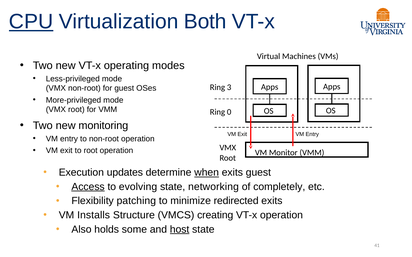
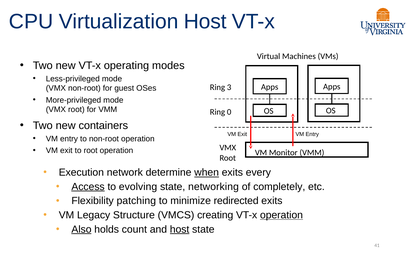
CPU underline: present -> none
Virtualization Both: Both -> Host
monitoring: monitoring -> containers
updates: updates -> network
exits guest: guest -> every
Installs: Installs -> Legacy
operation at (282, 216) underline: none -> present
Also underline: none -> present
some: some -> count
